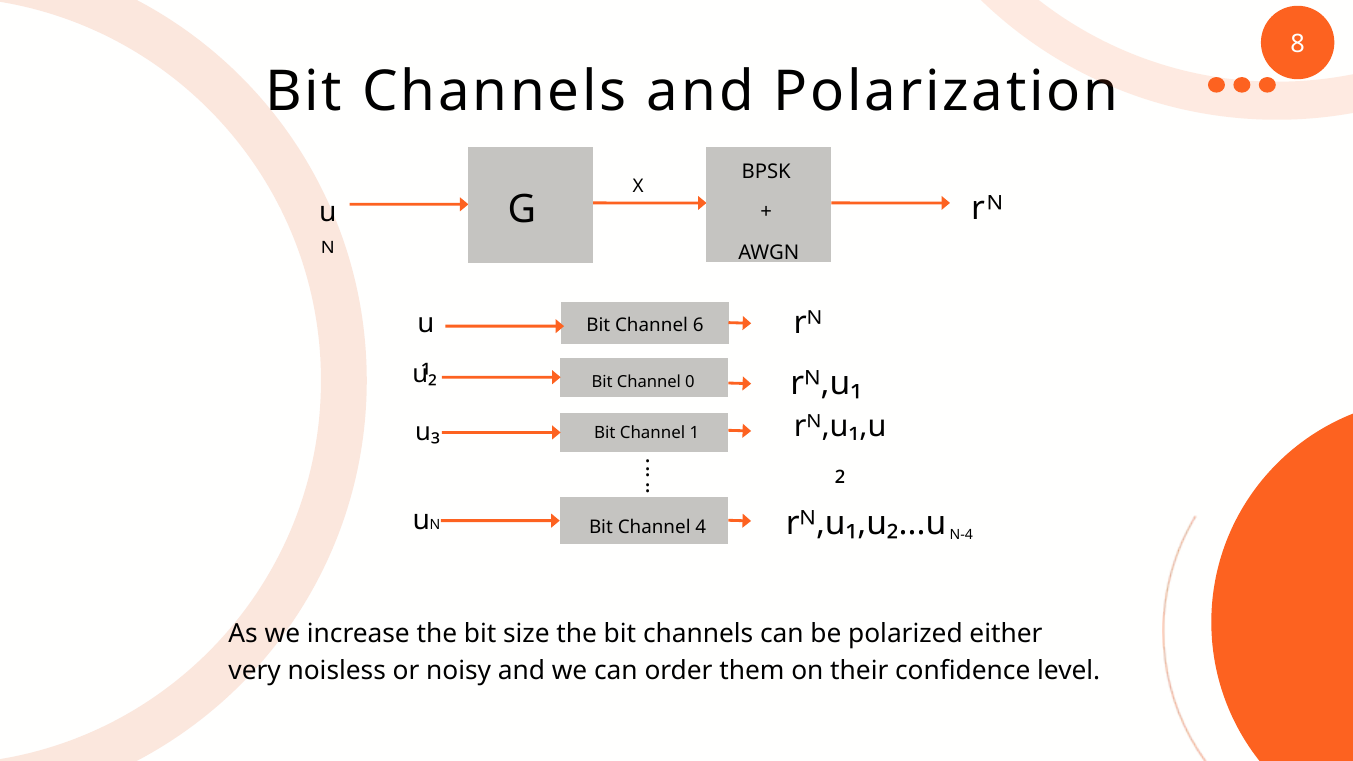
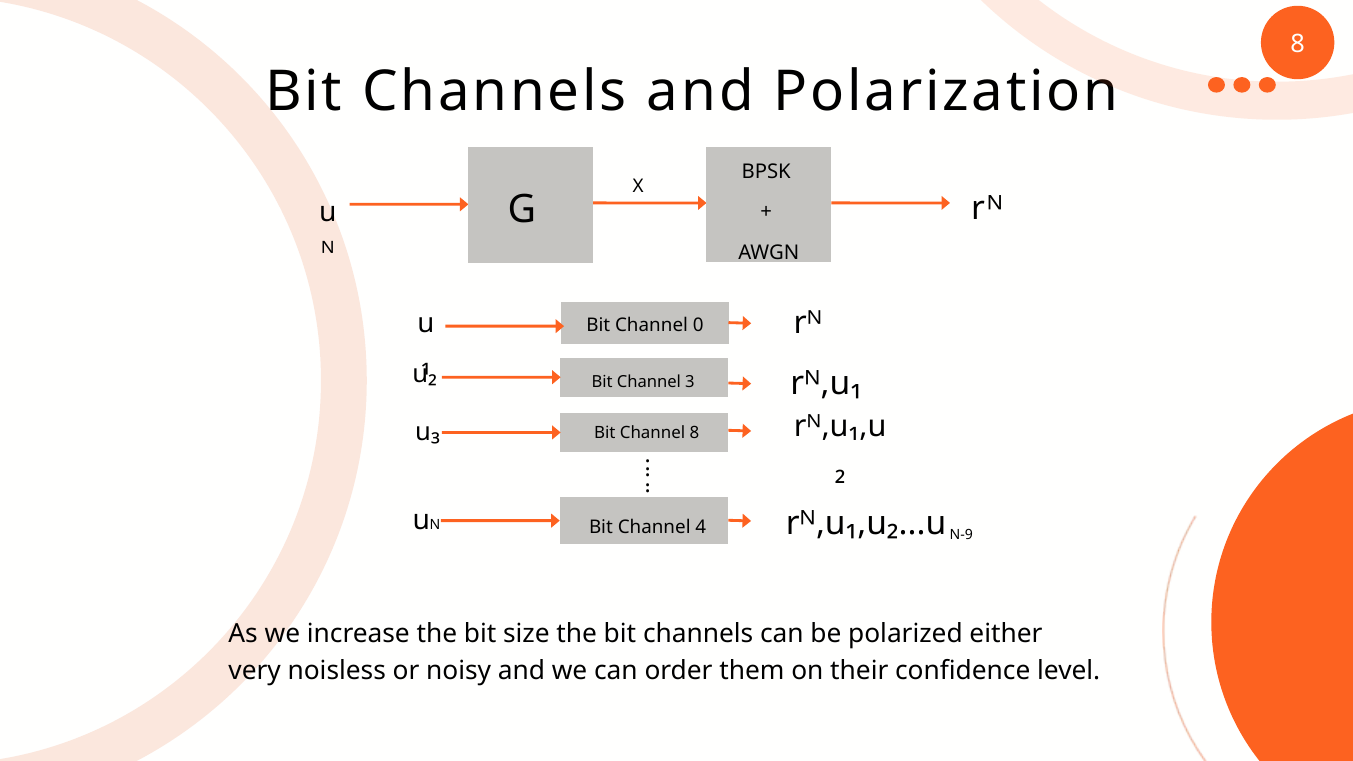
6: 6 -> 0
0: 0 -> 3
Channel 1: 1 -> 8
N-4: N-4 -> N-9
